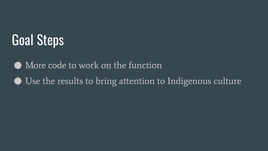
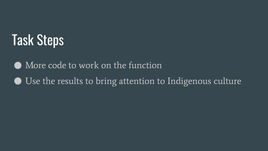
Goal: Goal -> Task
